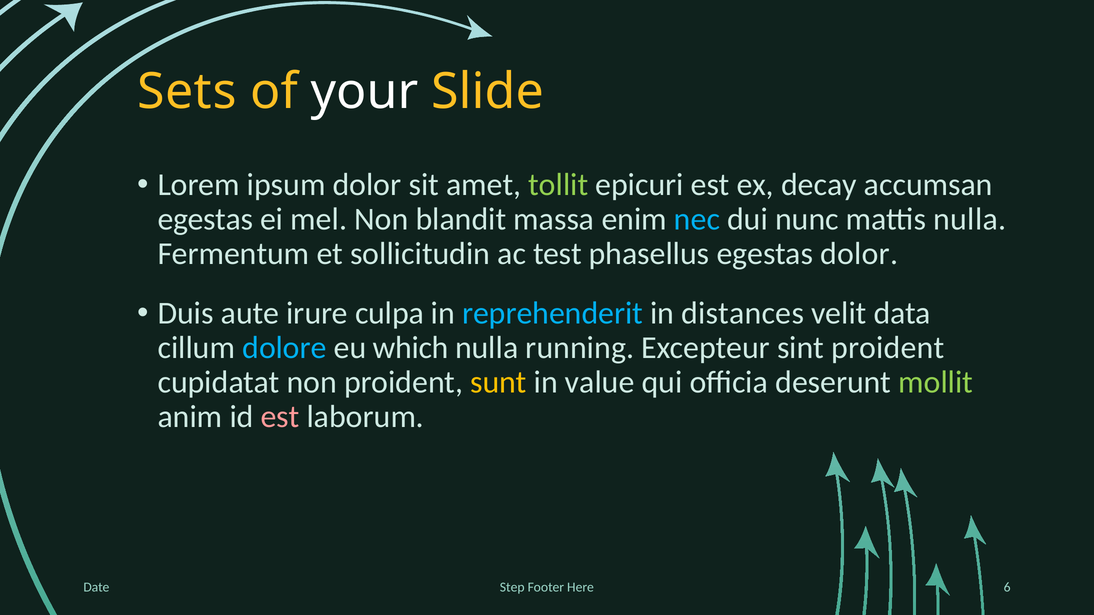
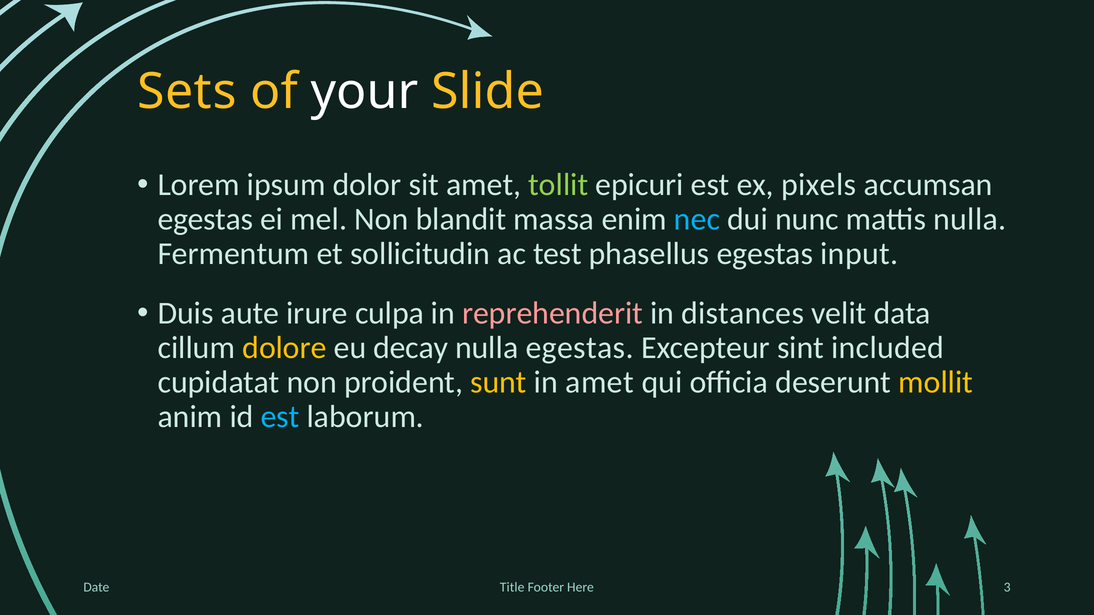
decay: decay -> pixels
egestas dolor: dolor -> input
reprehenderit colour: light blue -> pink
dolore colour: light blue -> yellow
which: which -> decay
nulla running: running -> egestas
sint proident: proident -> included
in value: value -> amet
mollit colour: light green -> yellow
est at (280, 417) colour: pink -> light blue
Step: Step -> Title
6: 6 -> 3
